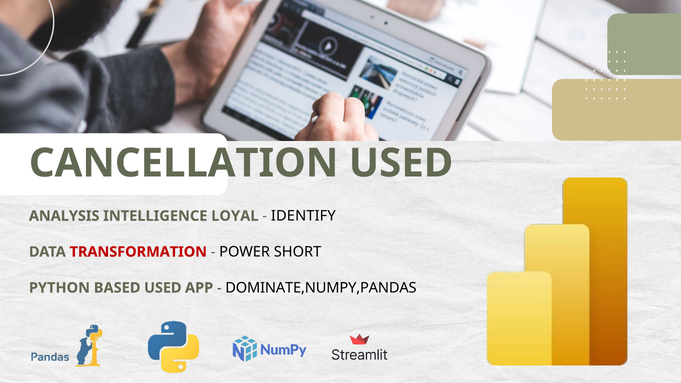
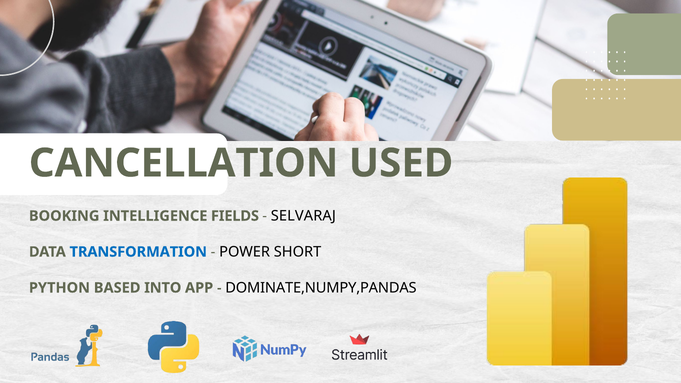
ANALYSIS: ANALYSIS -> BOOKING
LOYAL: LOYAL -> FIELDS
IDENTIFY: IDENTIFY -> SELVARAJ
TRANSFORMATION colour: red -> blue
BASED USED: USED -> INTO
